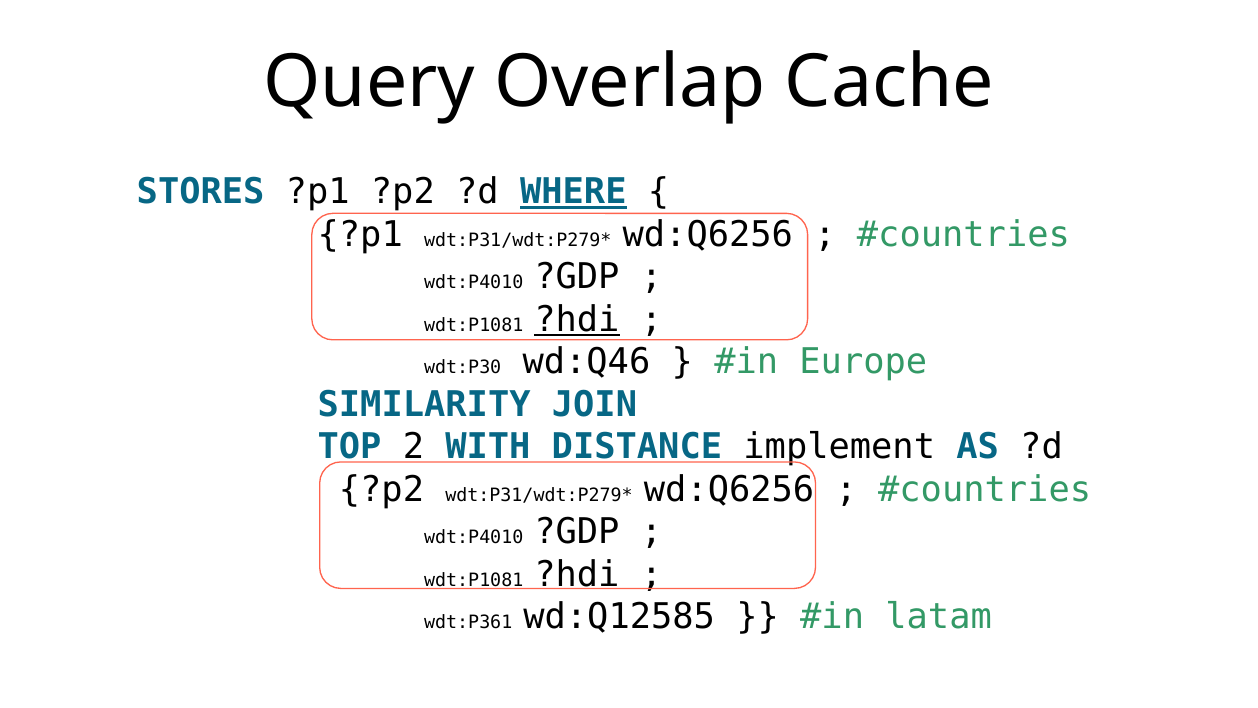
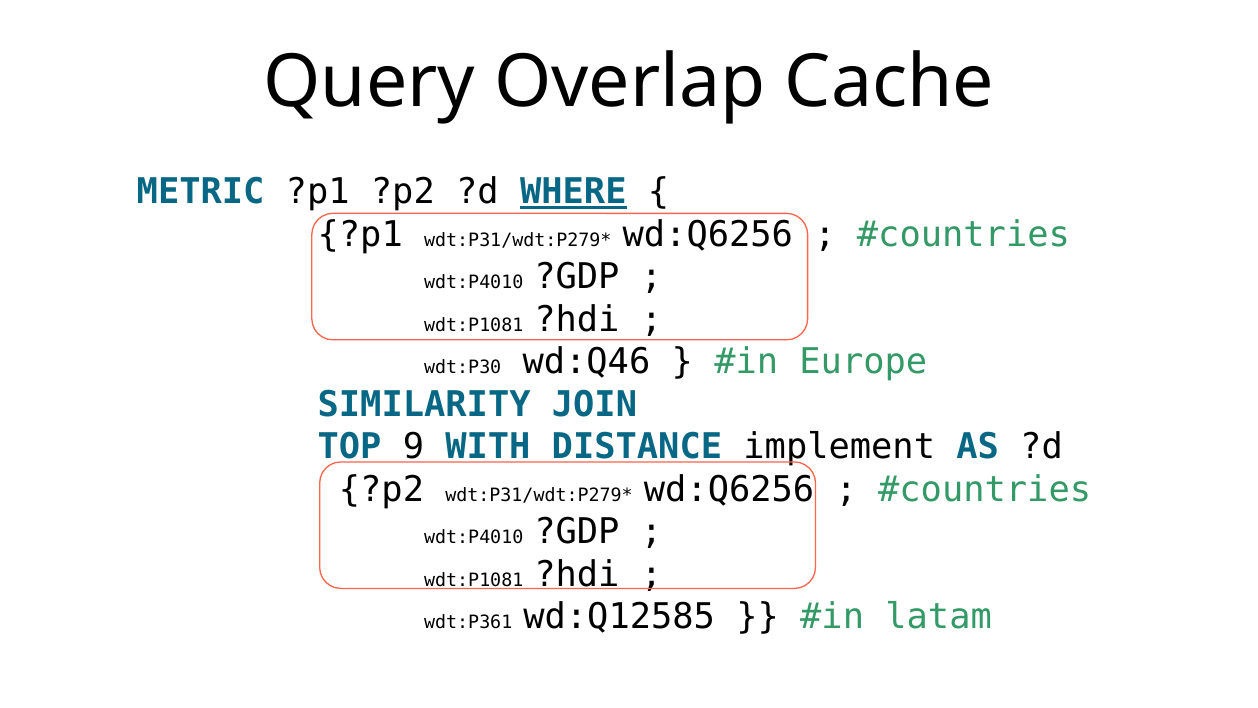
STORES: STORES -> METRIC
?hdi at (577, 319) underline: present -> none
2: 2 -> 9
